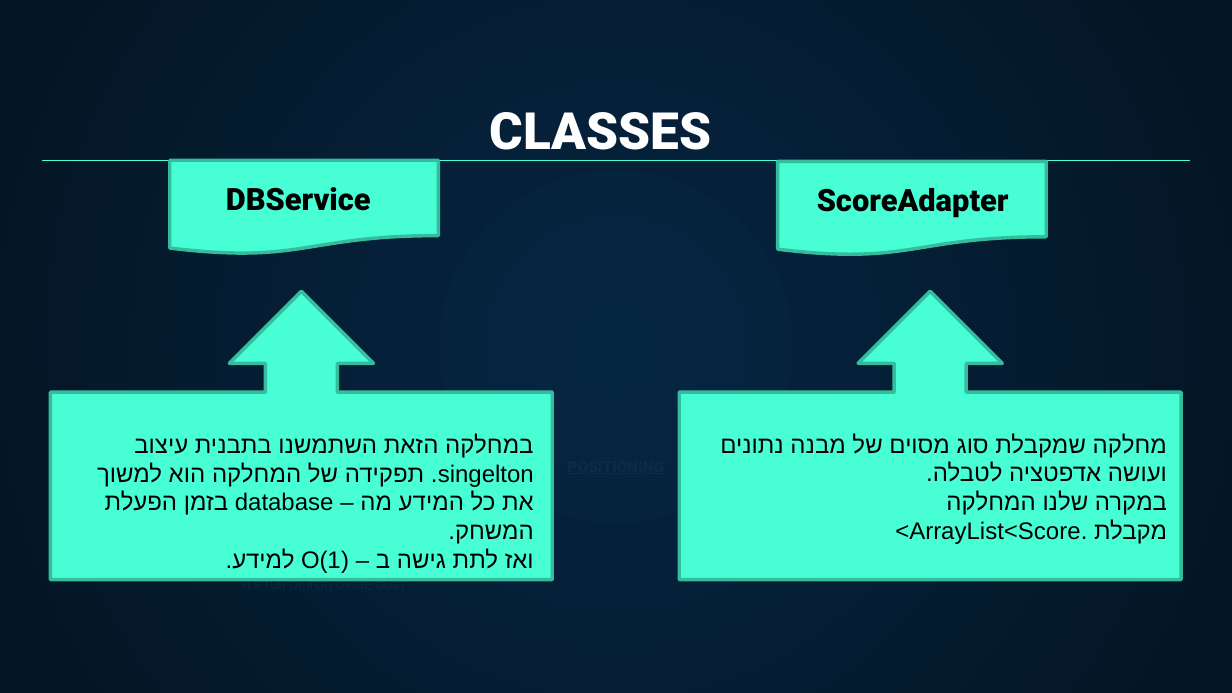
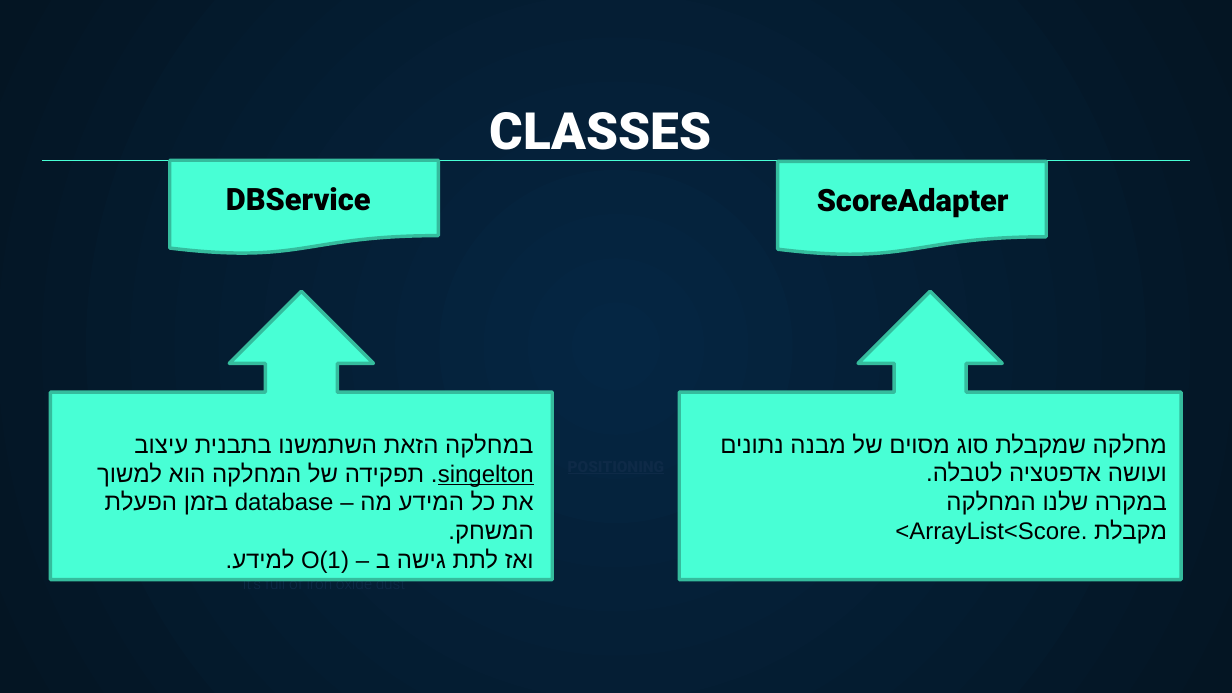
singelton underline: none -> present
